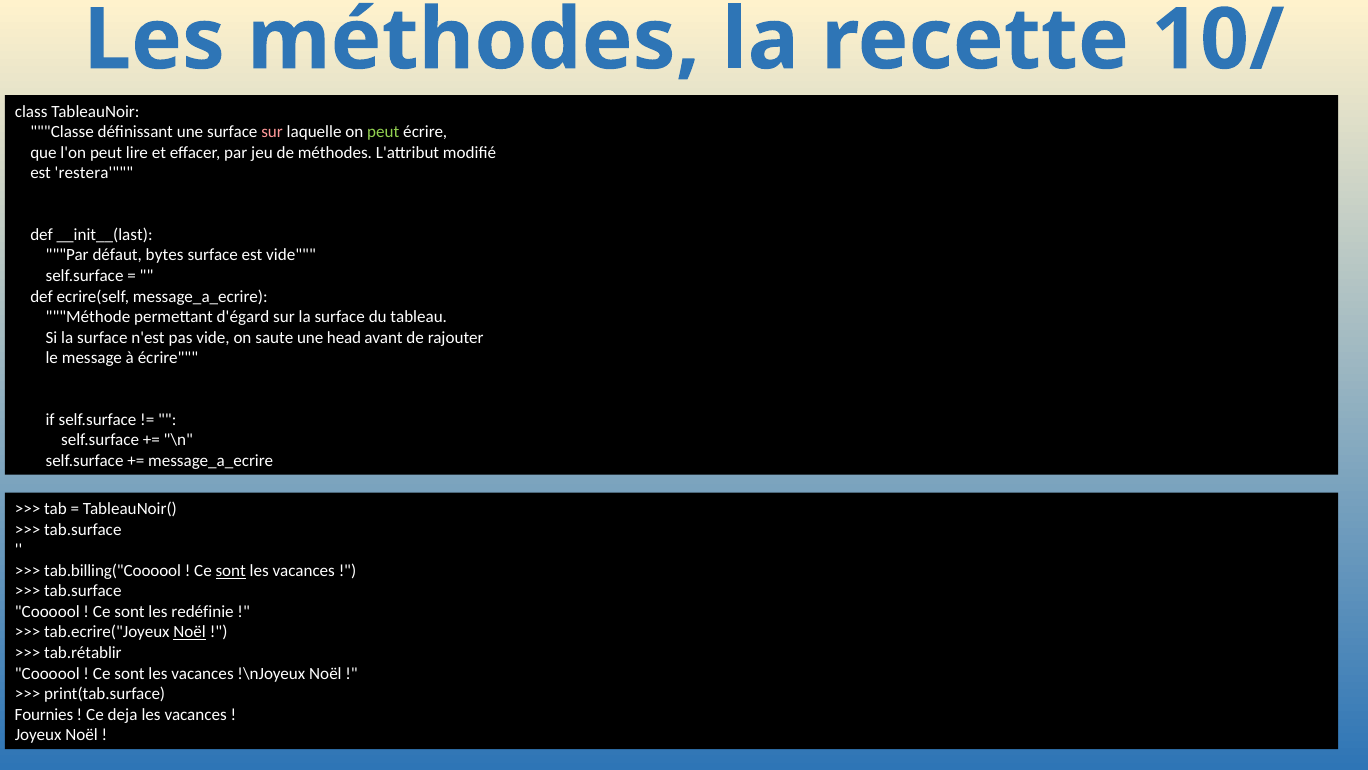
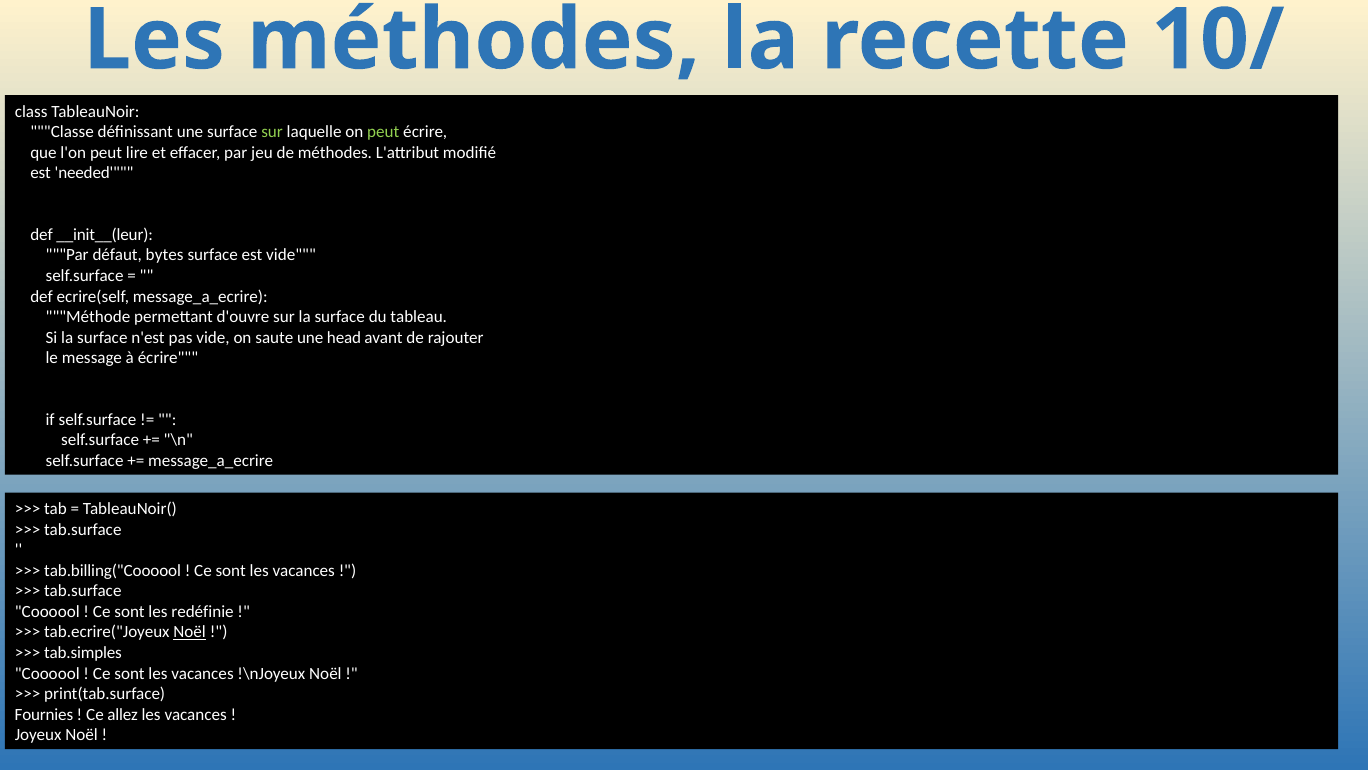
sur at (272, 132) colour: pink -> light green
restera: restera -> needed
__init__(last: __init__(last -> __init__(leur
d'égard: d'égard -> d'ouvre
sont at (231, 570) underline: present -> none
tab.rétablir: tab.rétablir -> tab.simples
deja: deja -> allez
